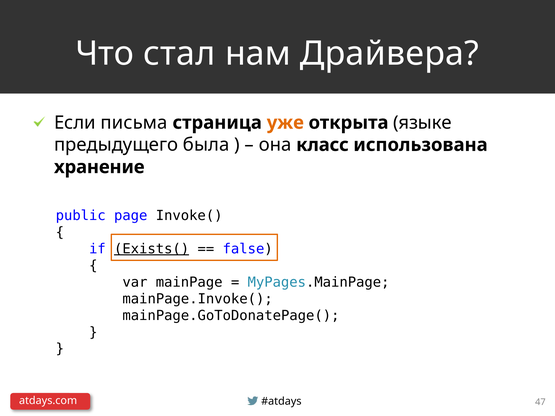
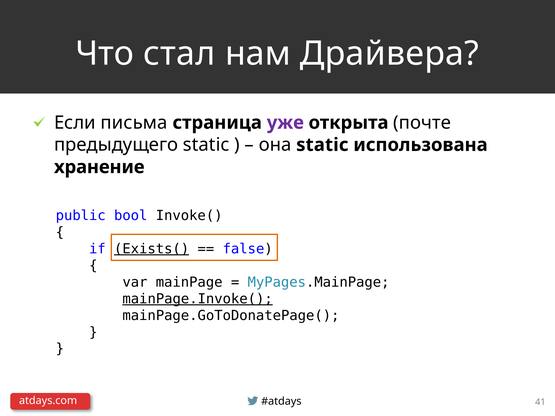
уже colour: orange -> purple
языке: языке -> почте
предыдущего была: была -> static
она класс: класс -> static
page: page -> bool
mainPage.Invoke( underline: none -> present
47: 47 -> 41
